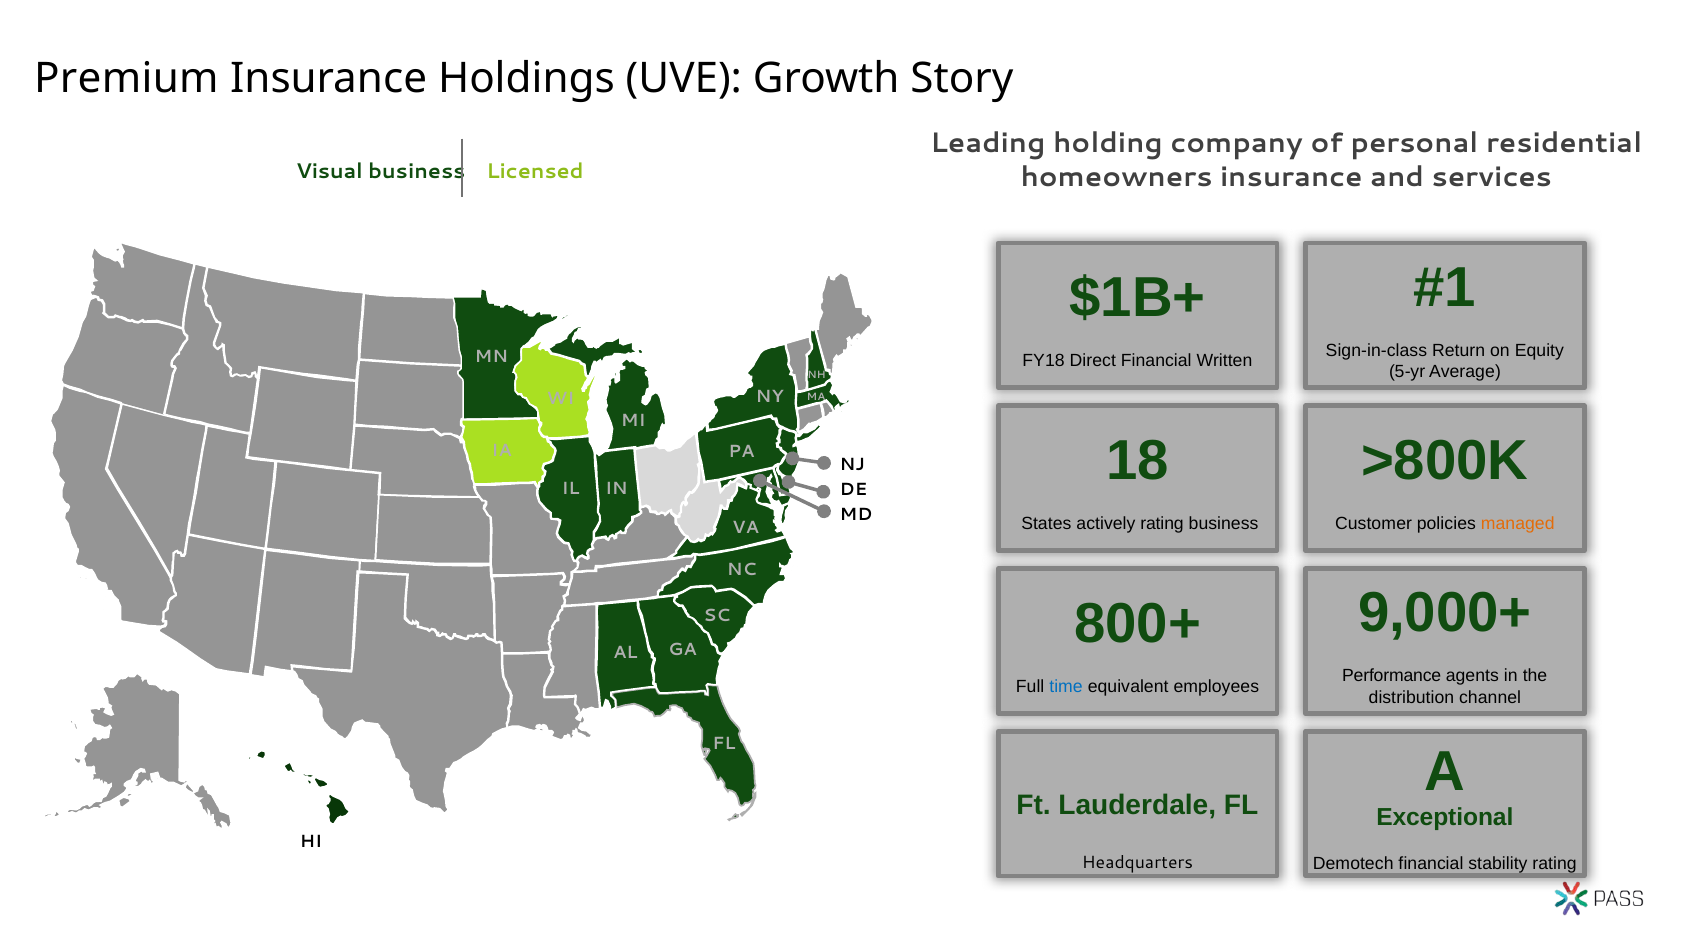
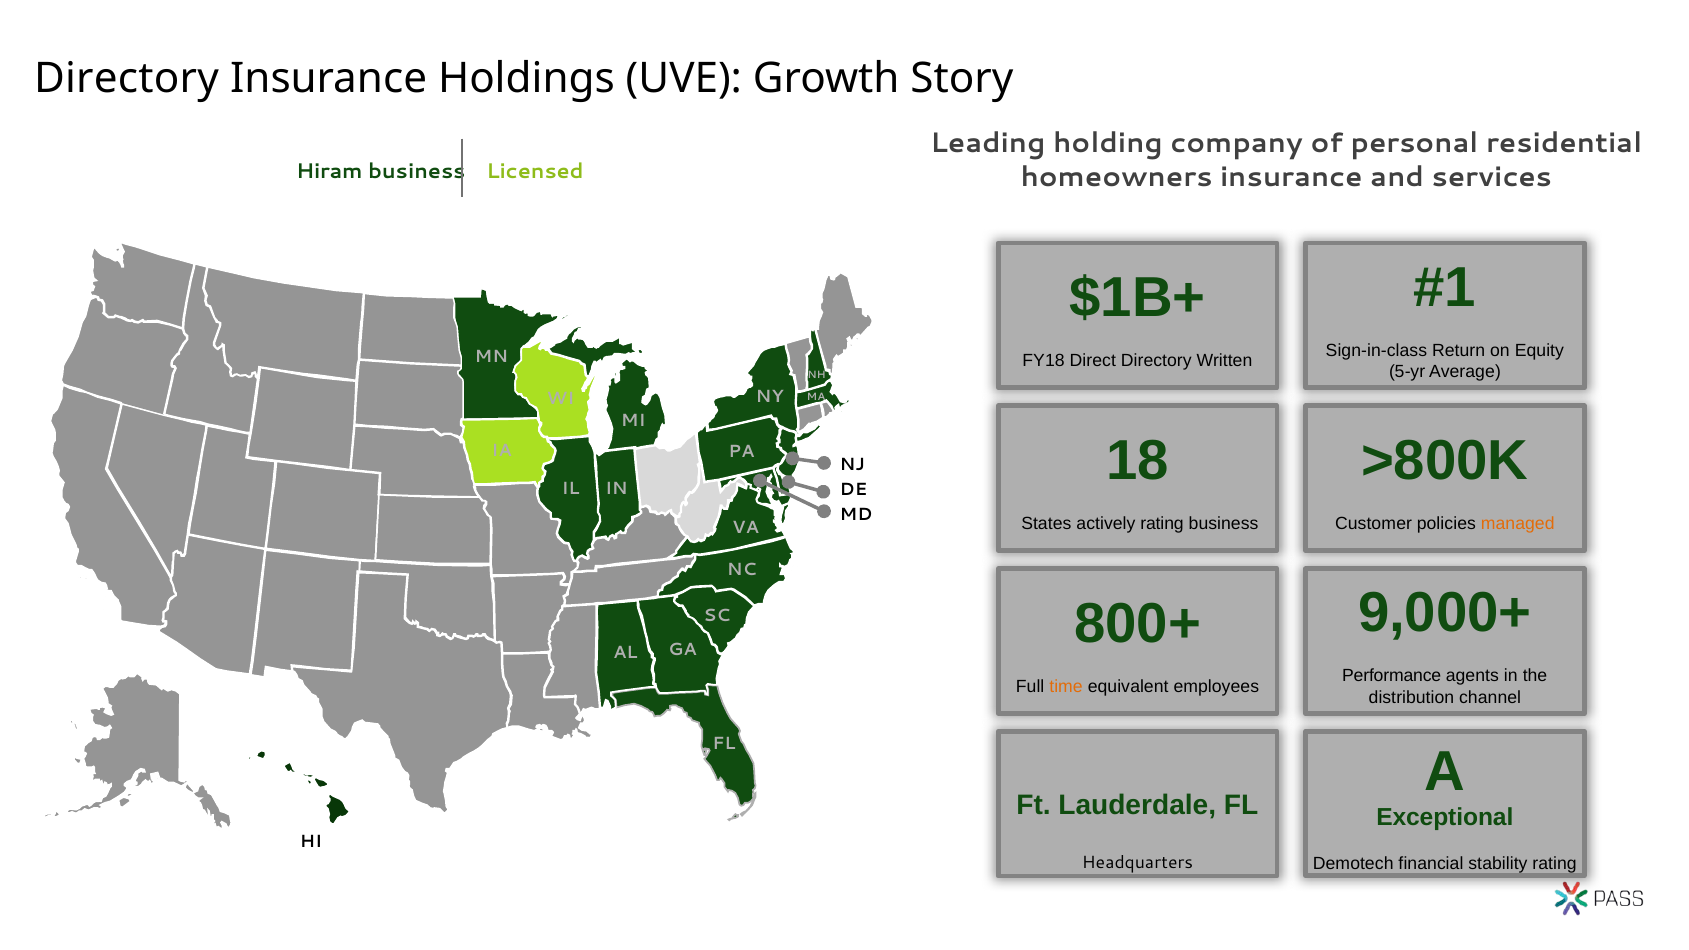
Premium at (126, 79): Premium -> Directory
Visual: Visual -> Hiram
Direct Financial: Financial -> Directory
time colour: blue -> orange
